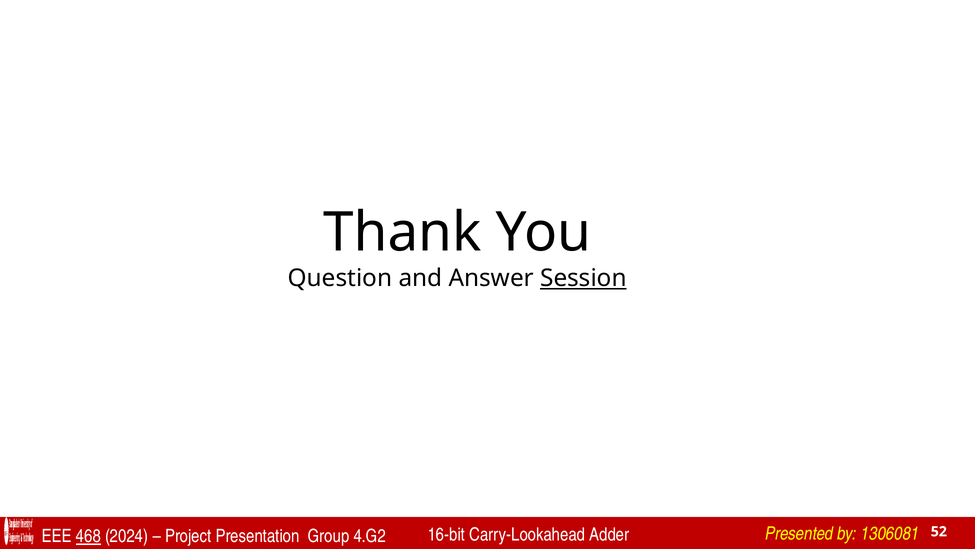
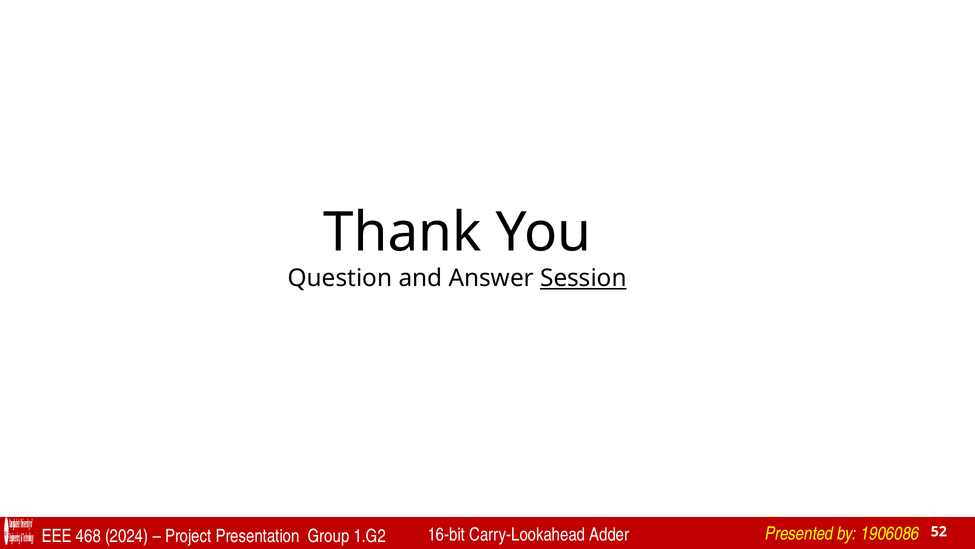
468 underline: present -> none
4.G2: 4.G2 -> 1.G2
1306081: 1306081 -> 1906086
